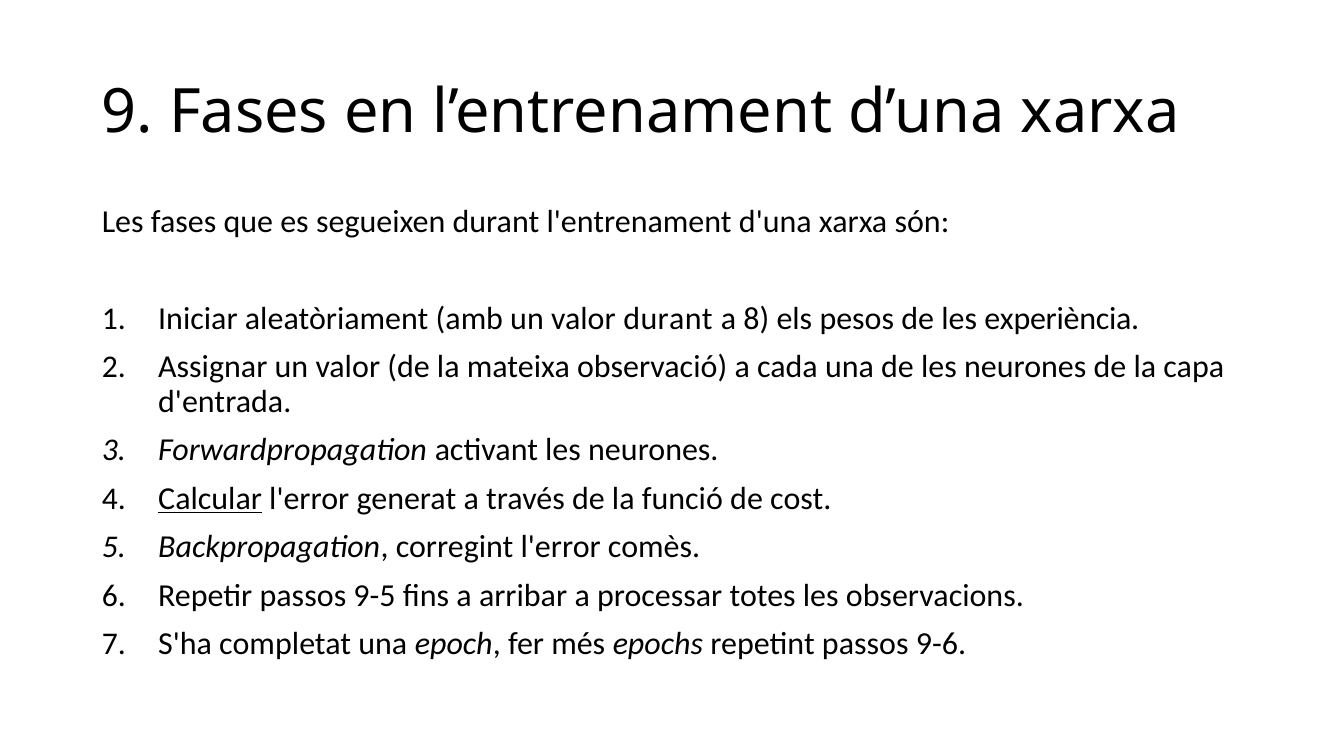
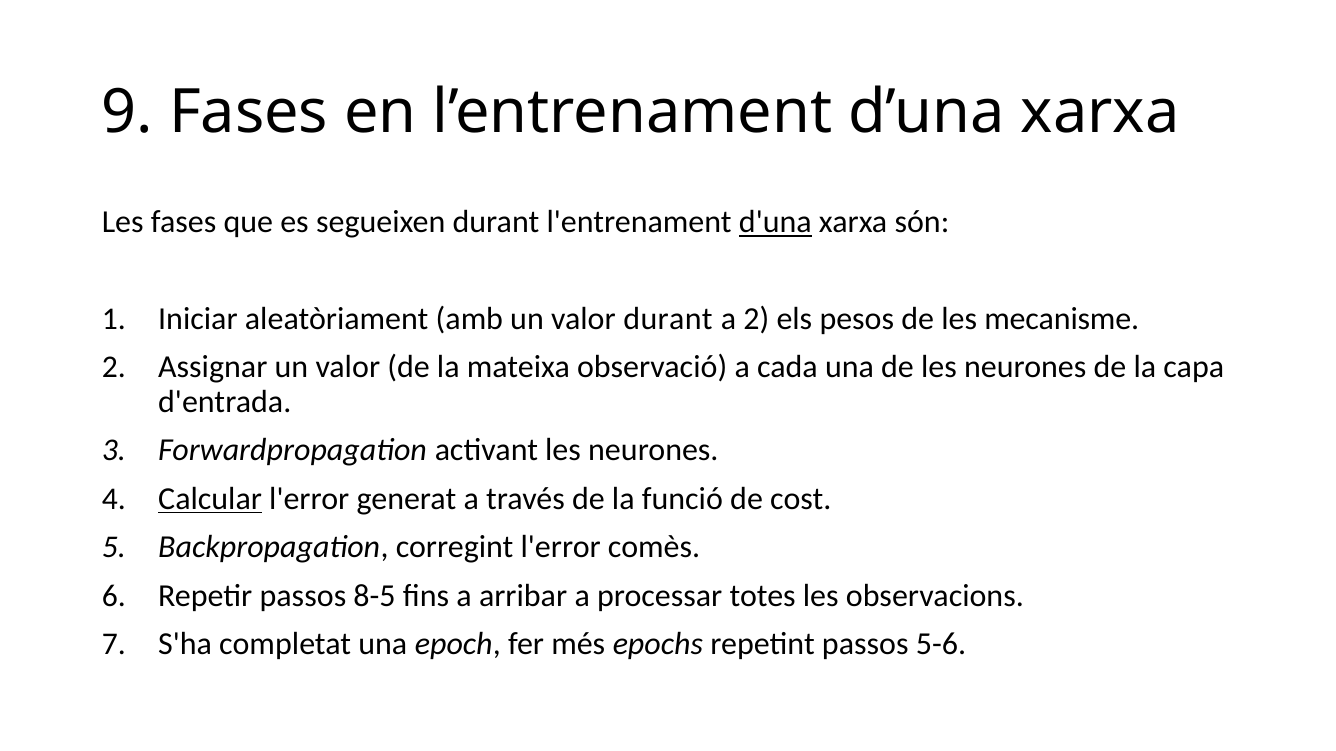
d'una underline: none -> present
a 8: 8 -> 2
experiència: experiència -> mecanisme
9-5: 9-5 -> 8-5
9-6: 9-6 -> 5-6
